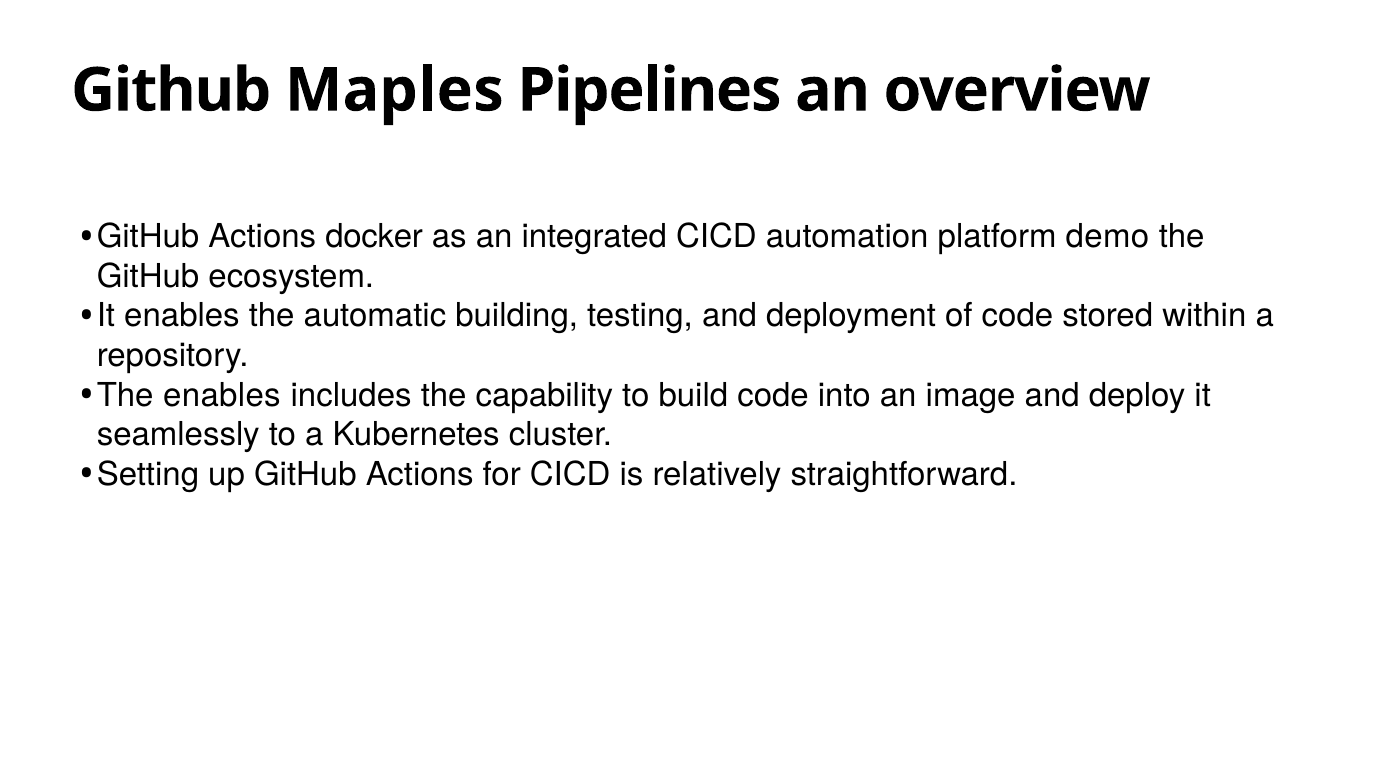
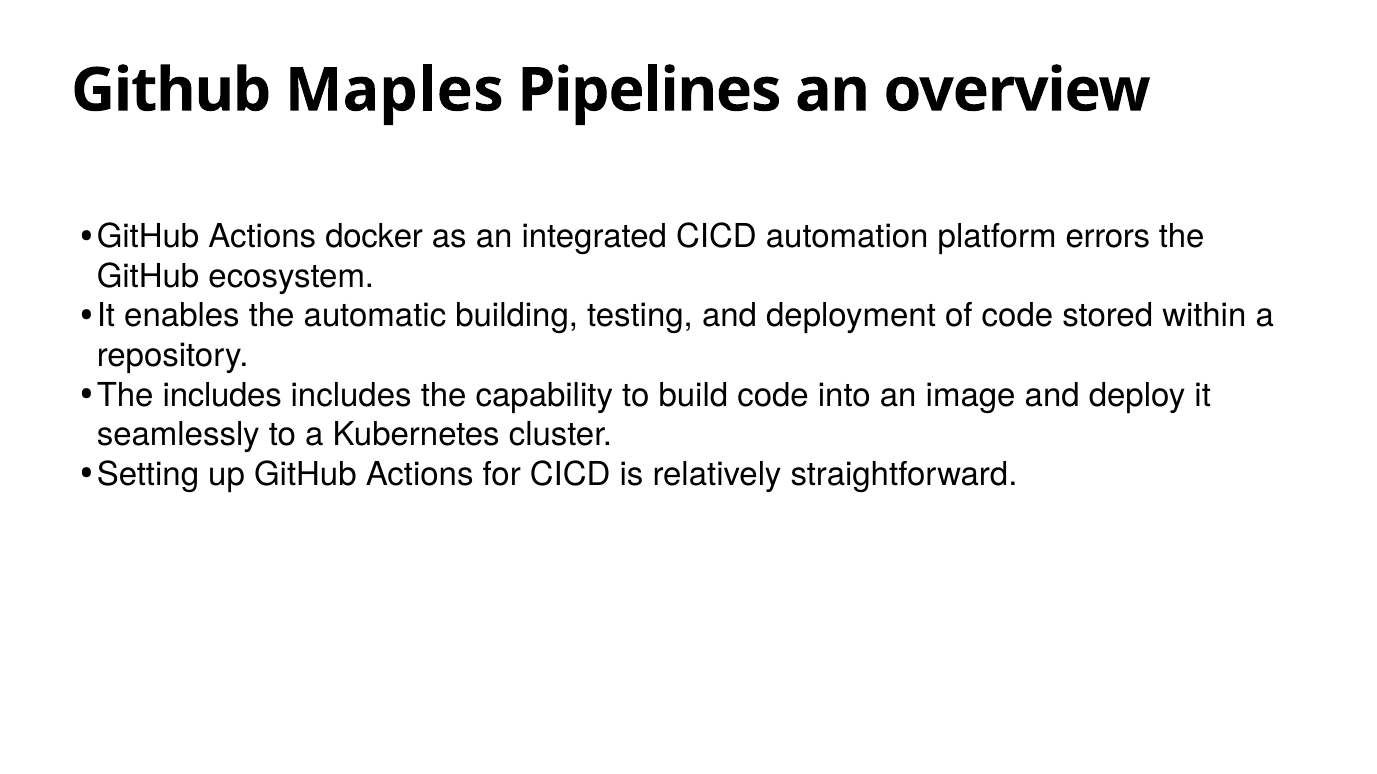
demo: demo -> errors
The enables: enables -> includes
